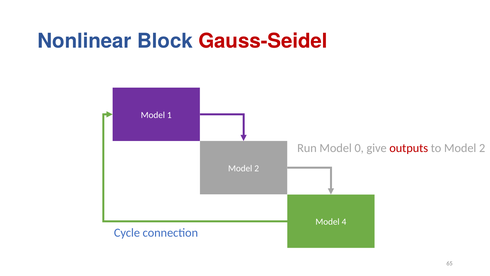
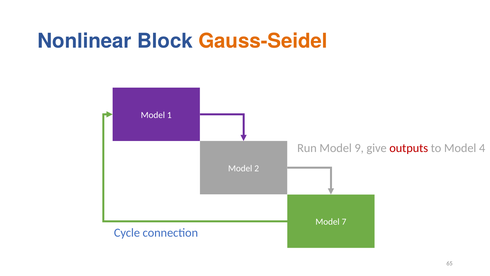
Gauss-Seidel colour: red -> orange
0: 0 -> 9
to Model 2: 2 -> 4
4: 4 -> 7
